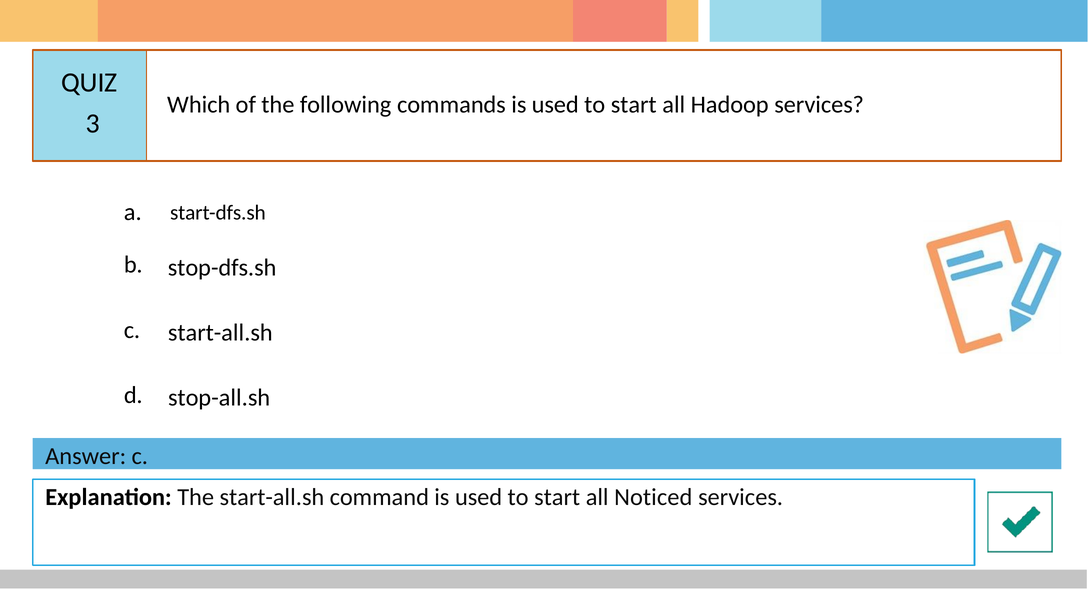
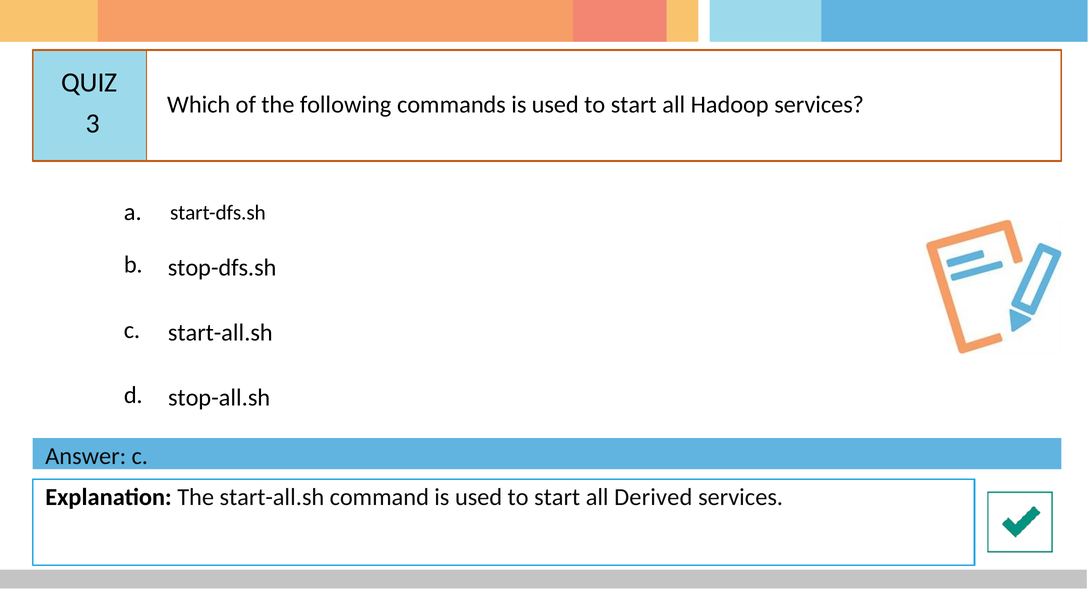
Noticed: Noticed -> Derived
